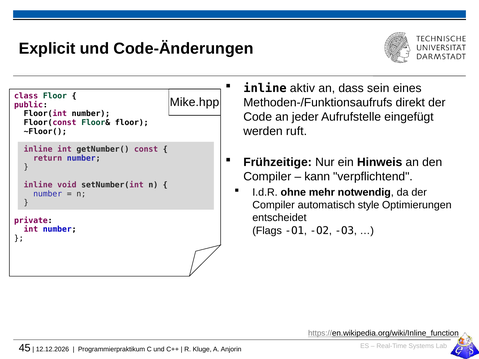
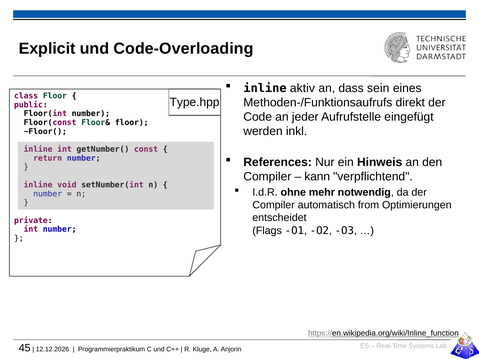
Code-Änderungen: Code-Änderungen -> Code-Overloading
Mike.hpp: Mike.hpp -> Type.hpp
ruft: ruft -> inkl
Frühzeitige: Frühzeitige -> References
style: style -> from
